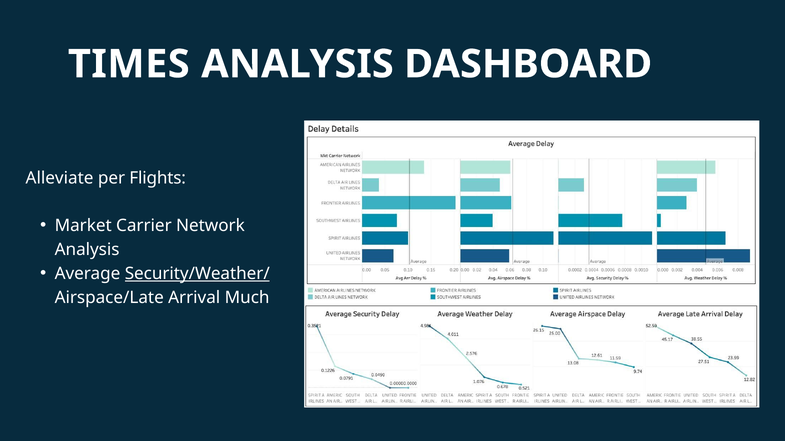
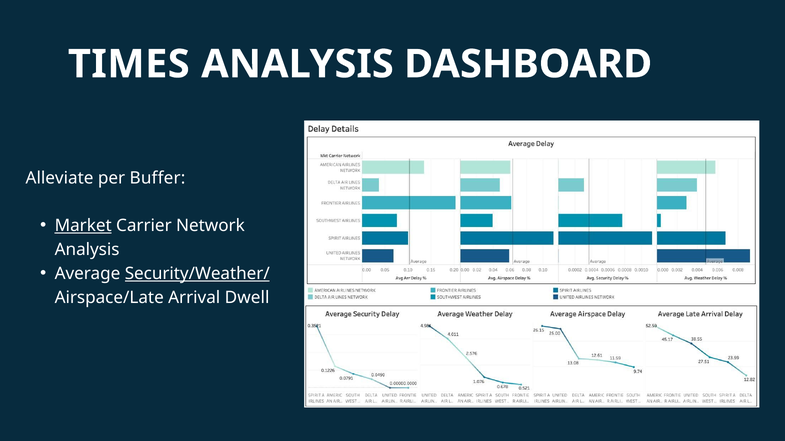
Flights: Flights -> Buffer
Market underline: none -> present
Much: Much -> Dwell
